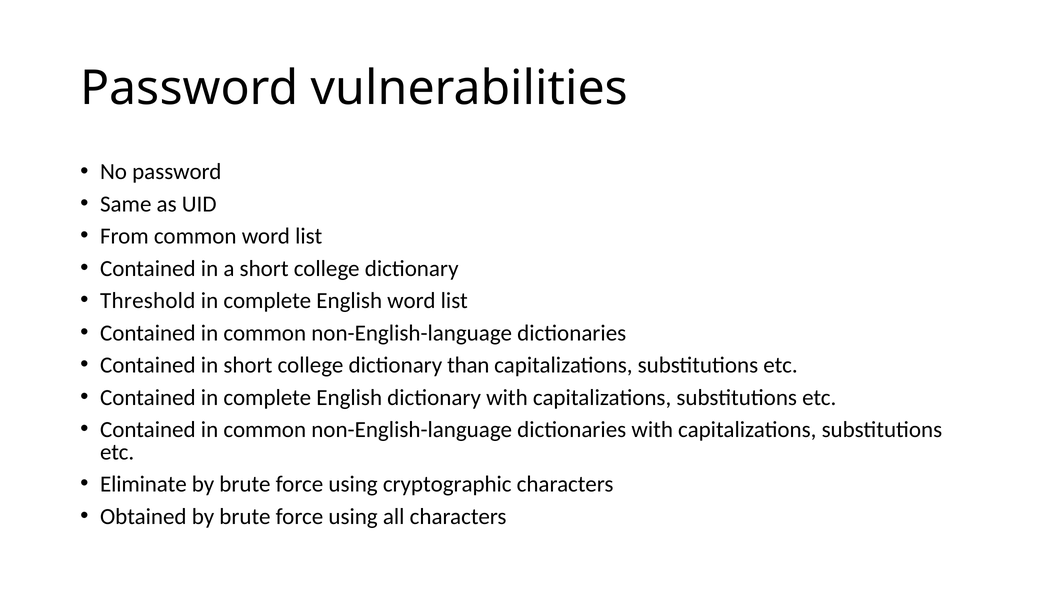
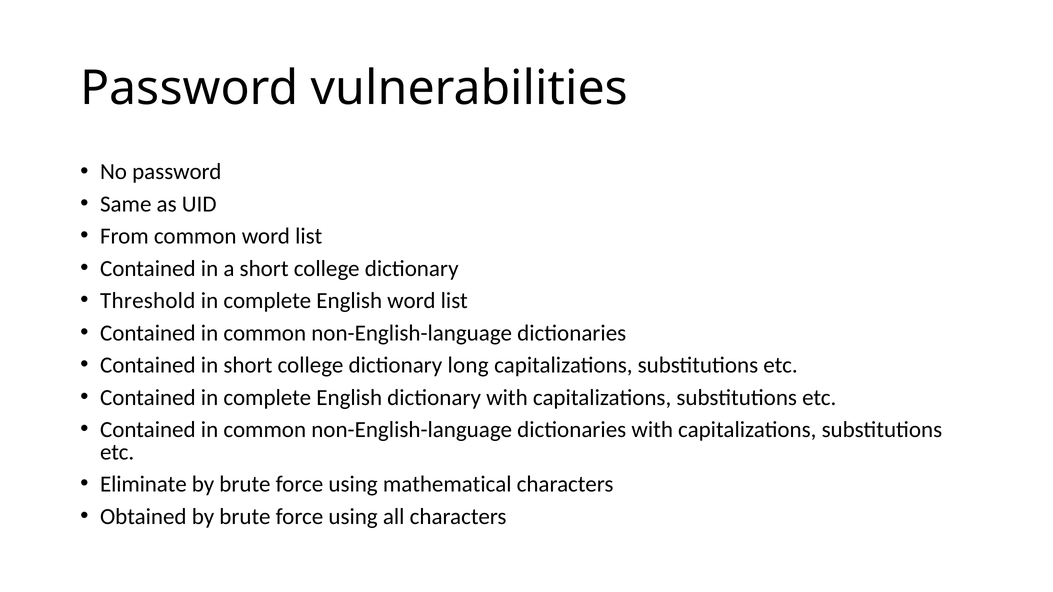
than: than -> long
cryptographic: cryptographic -> mathematical
